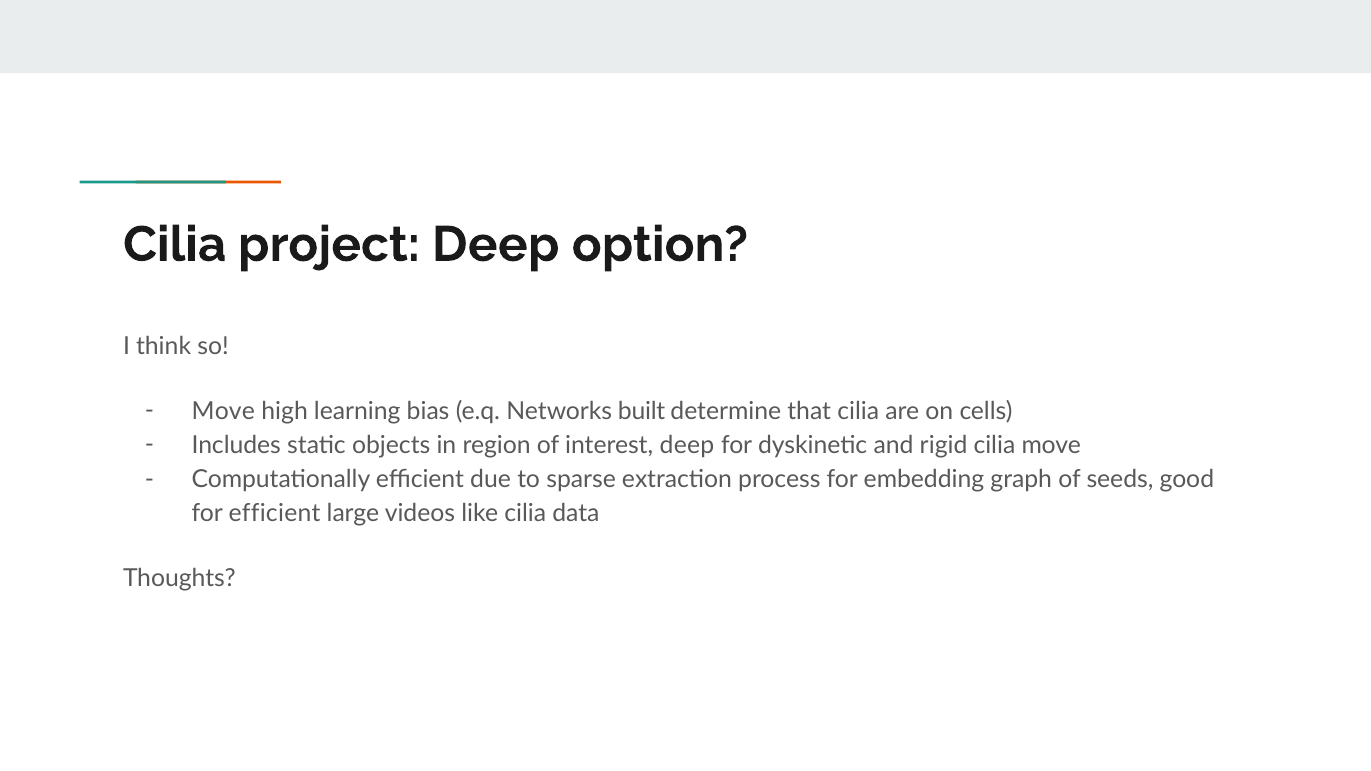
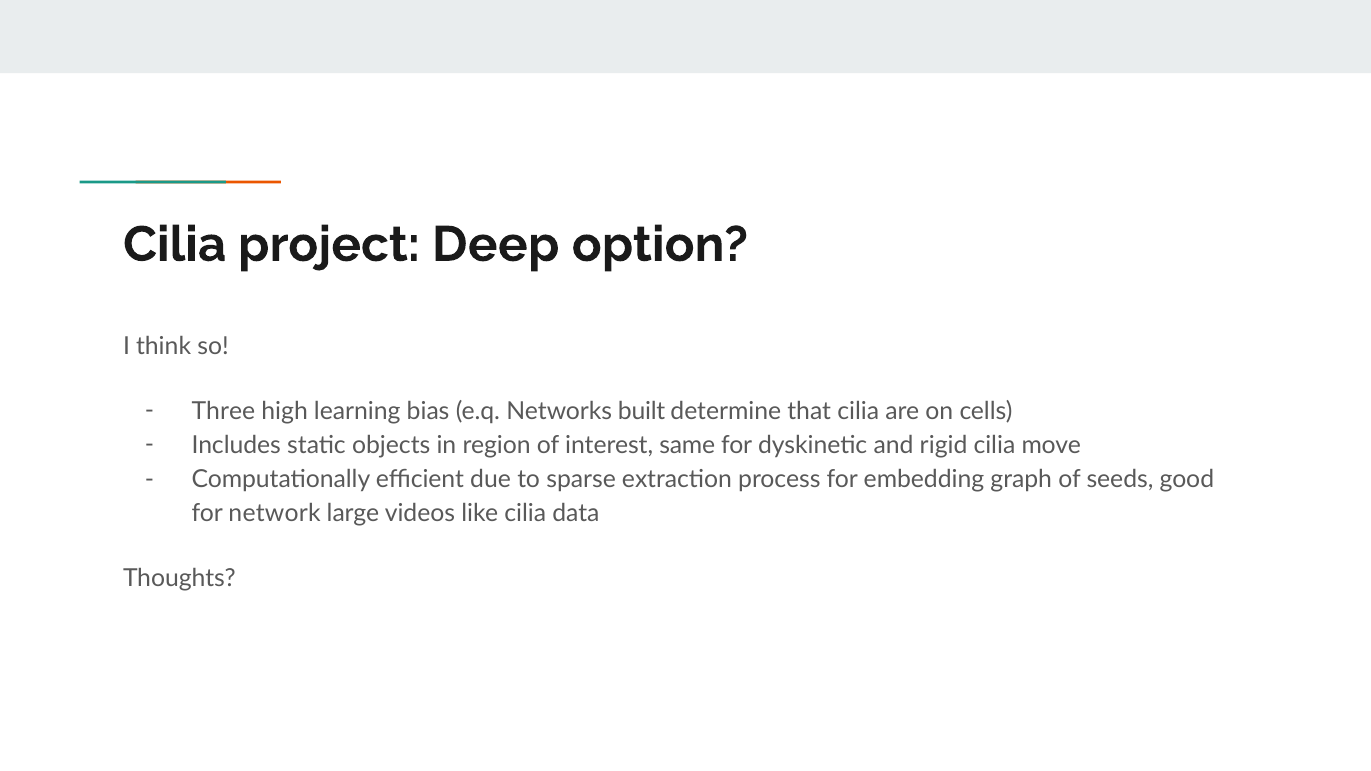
Move at (223, 411): Move -> Three
interest deep: deep -> same
for efficient: efficient -> network
